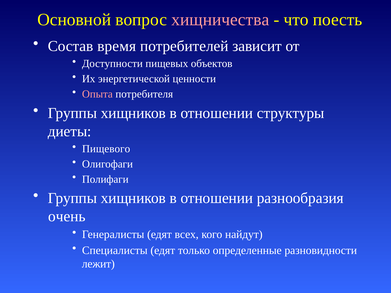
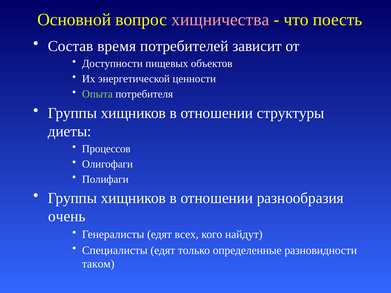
Опыта colour: pink -> light green
Пищевого: Пищевого -> Процессов
лежит: лежит -> таком
